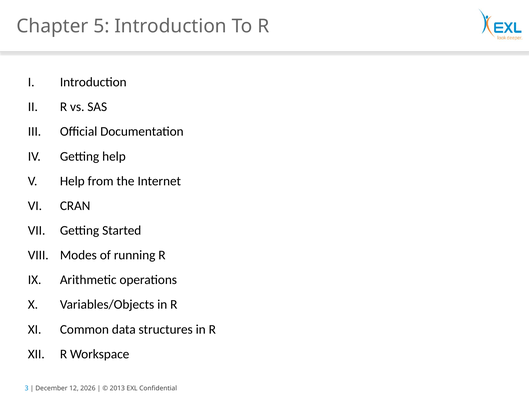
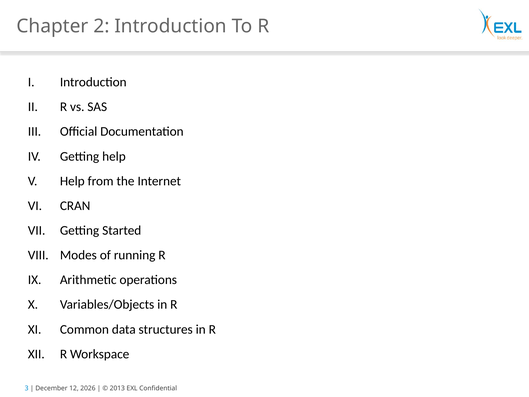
5: 5 -> 2
